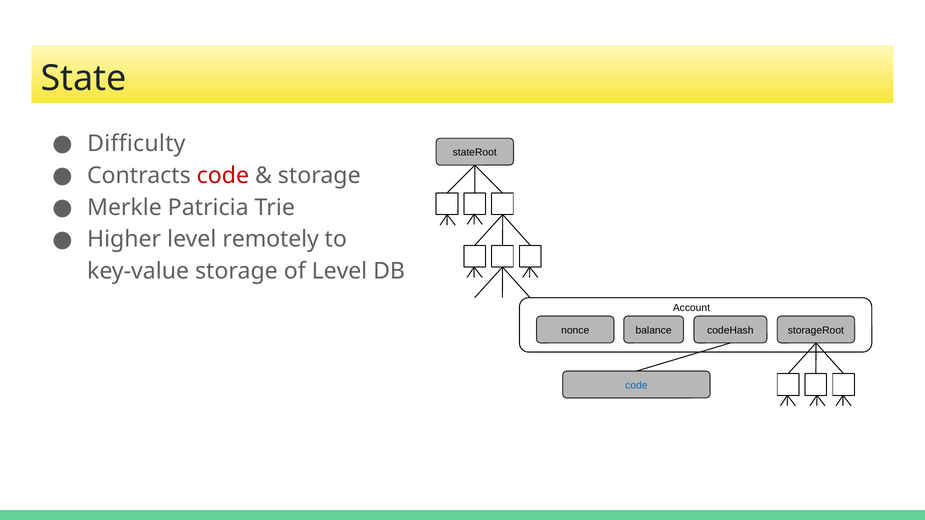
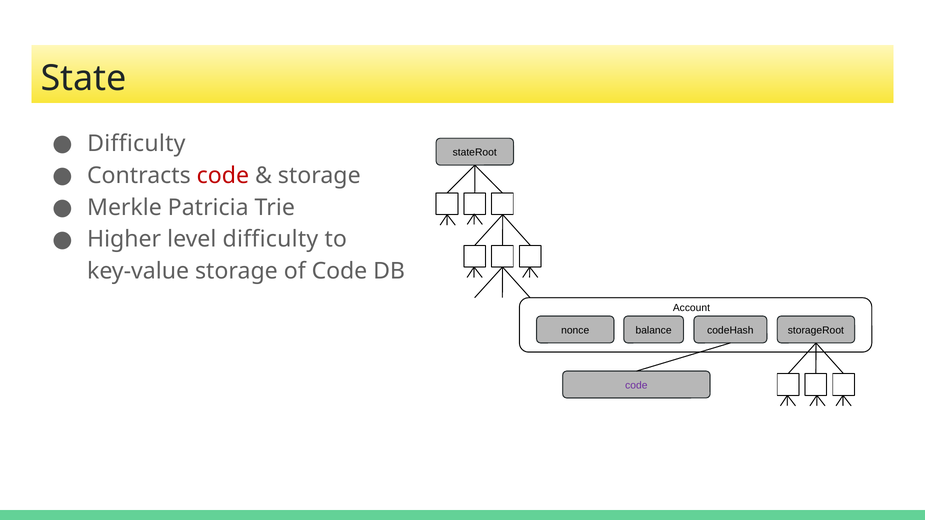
level remotely: remotely -> difficulty
of Level: Level -> Code
code at (636, 385) colour: blue -> purple
